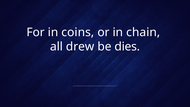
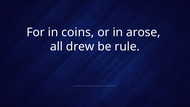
chain: chain -> arose
dies: dies -> rule
